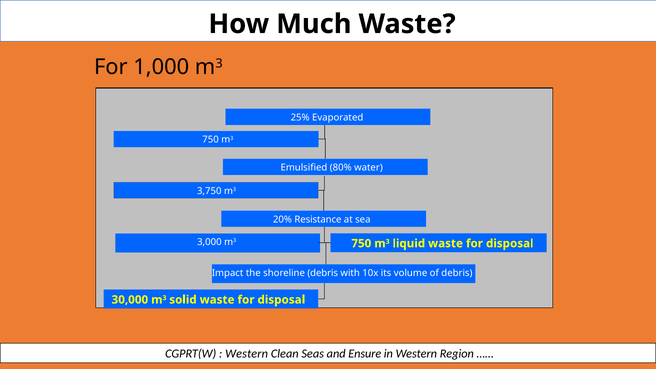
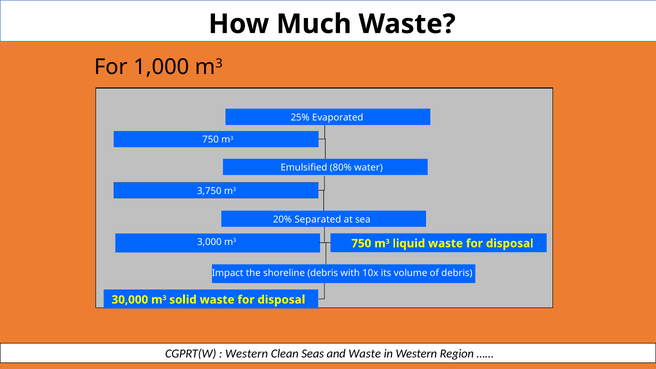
Resistance: Resistance -> Separated
and Ensure: Ensure -> Waste
